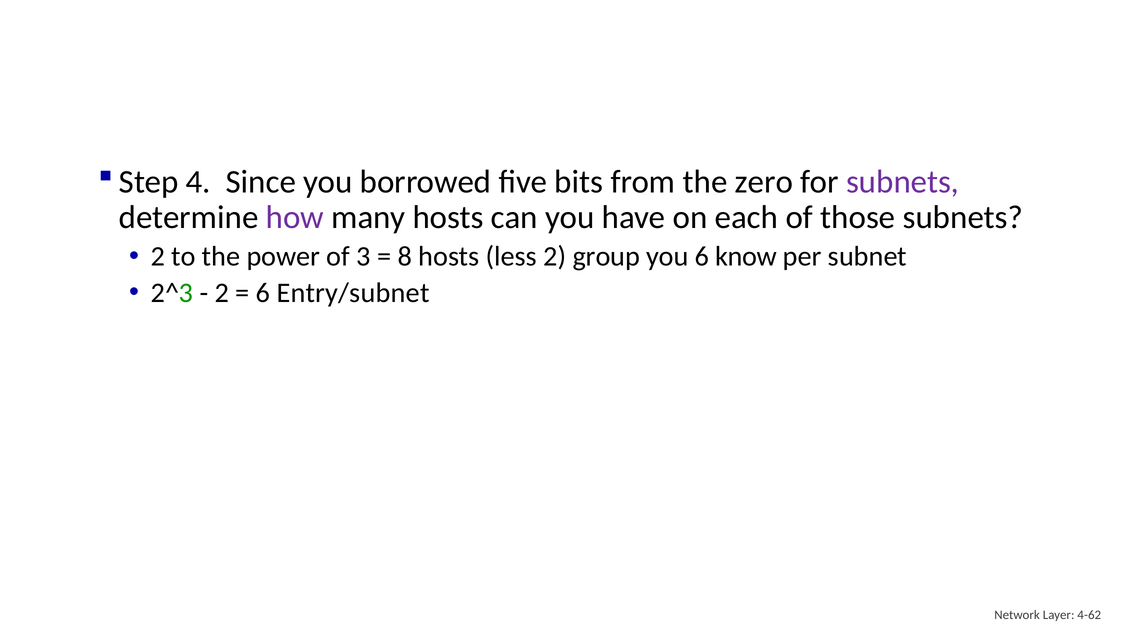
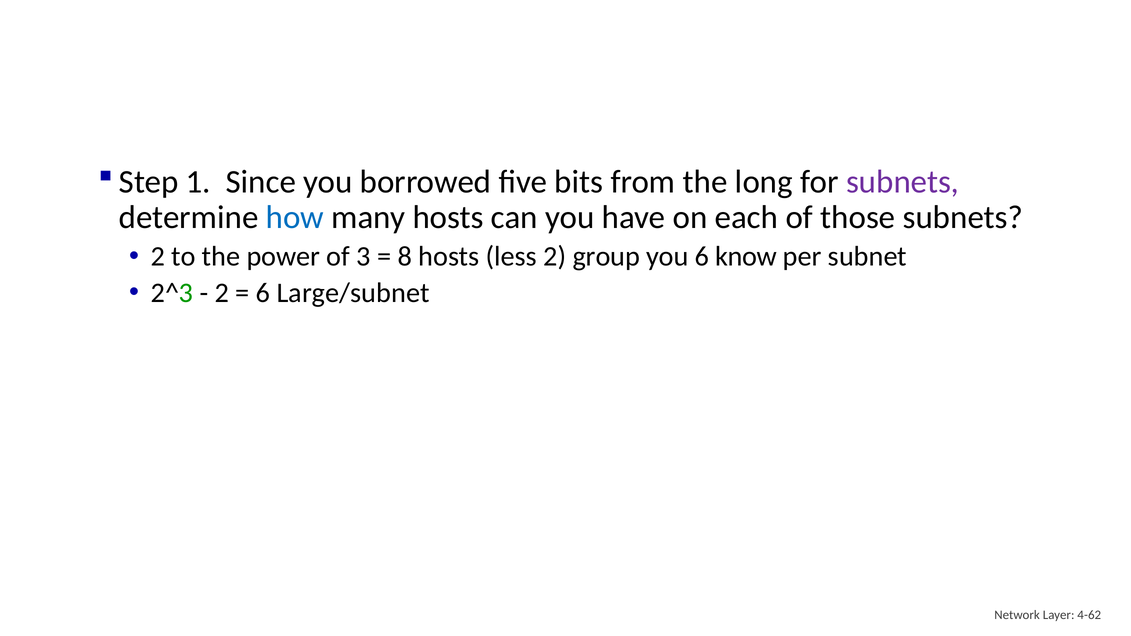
4: 4 -> 1
zero: zero -> long
how colour: purple -> blue
Entry/subnet: Entry/subnet -> Large/subnet
